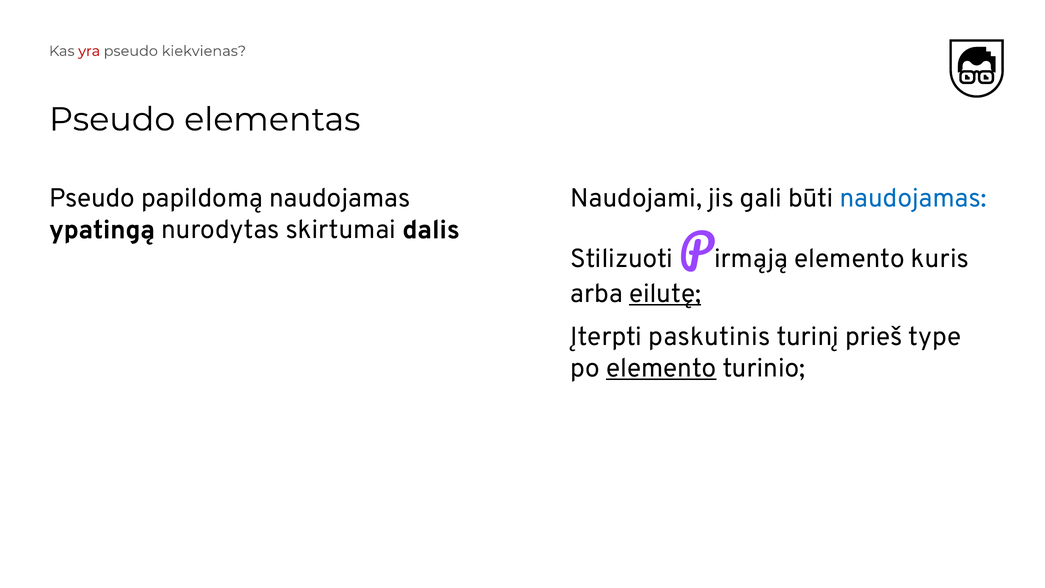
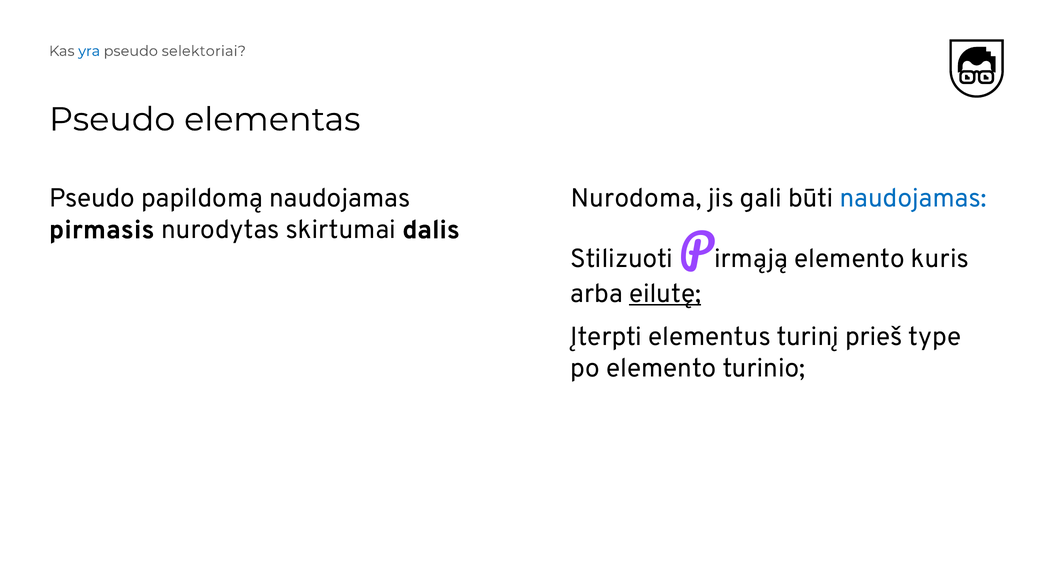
yra colour: red -> blue
kiekvienas: kiekvienas -> selektoriai
Naudojami: Naudojami -> Nurodoma
ypatingą: ypatingą -> pirmasis
paskutinis: paskutinis -> elementus
elemento at (661, 368) underline: present -> none
